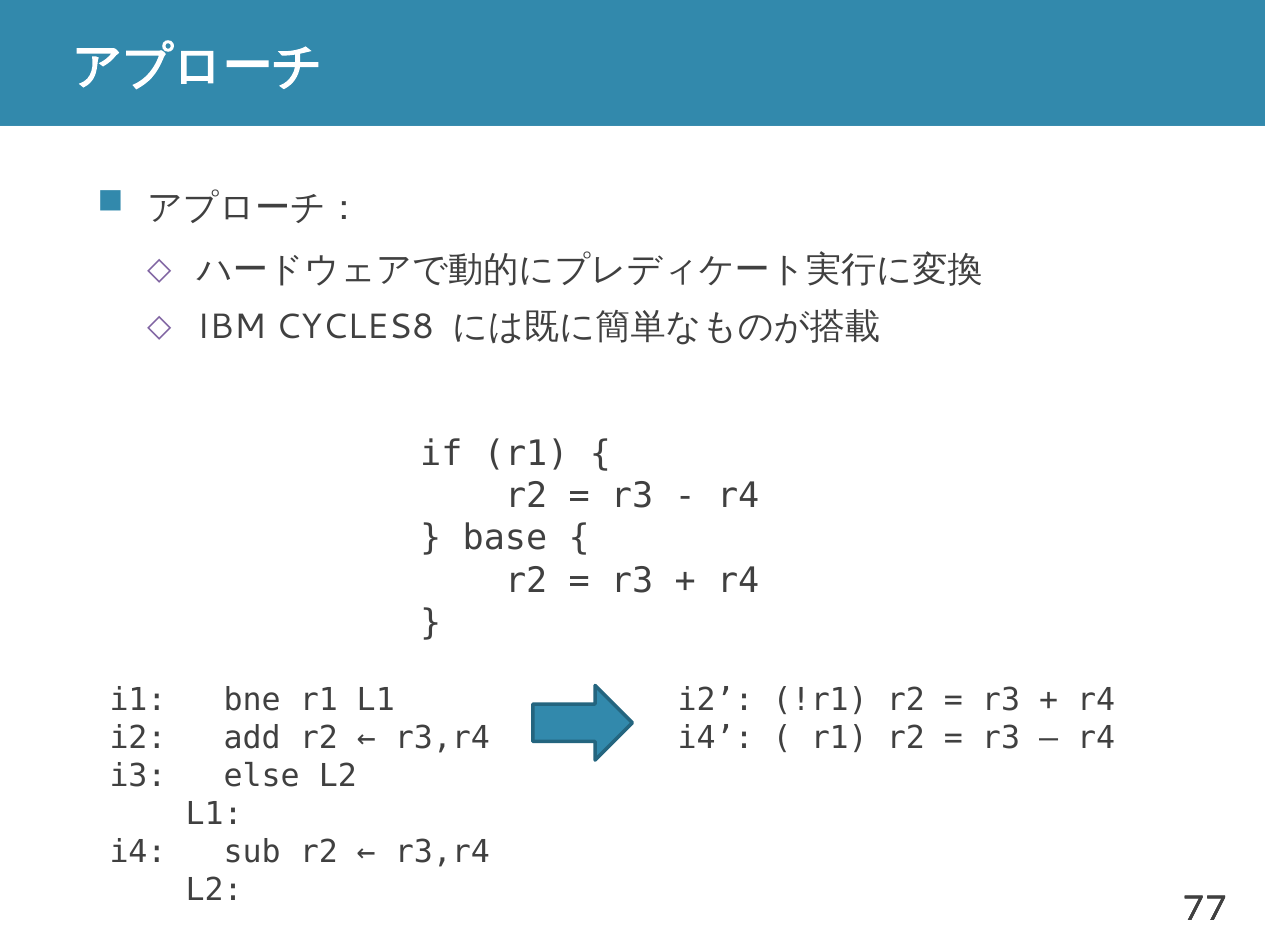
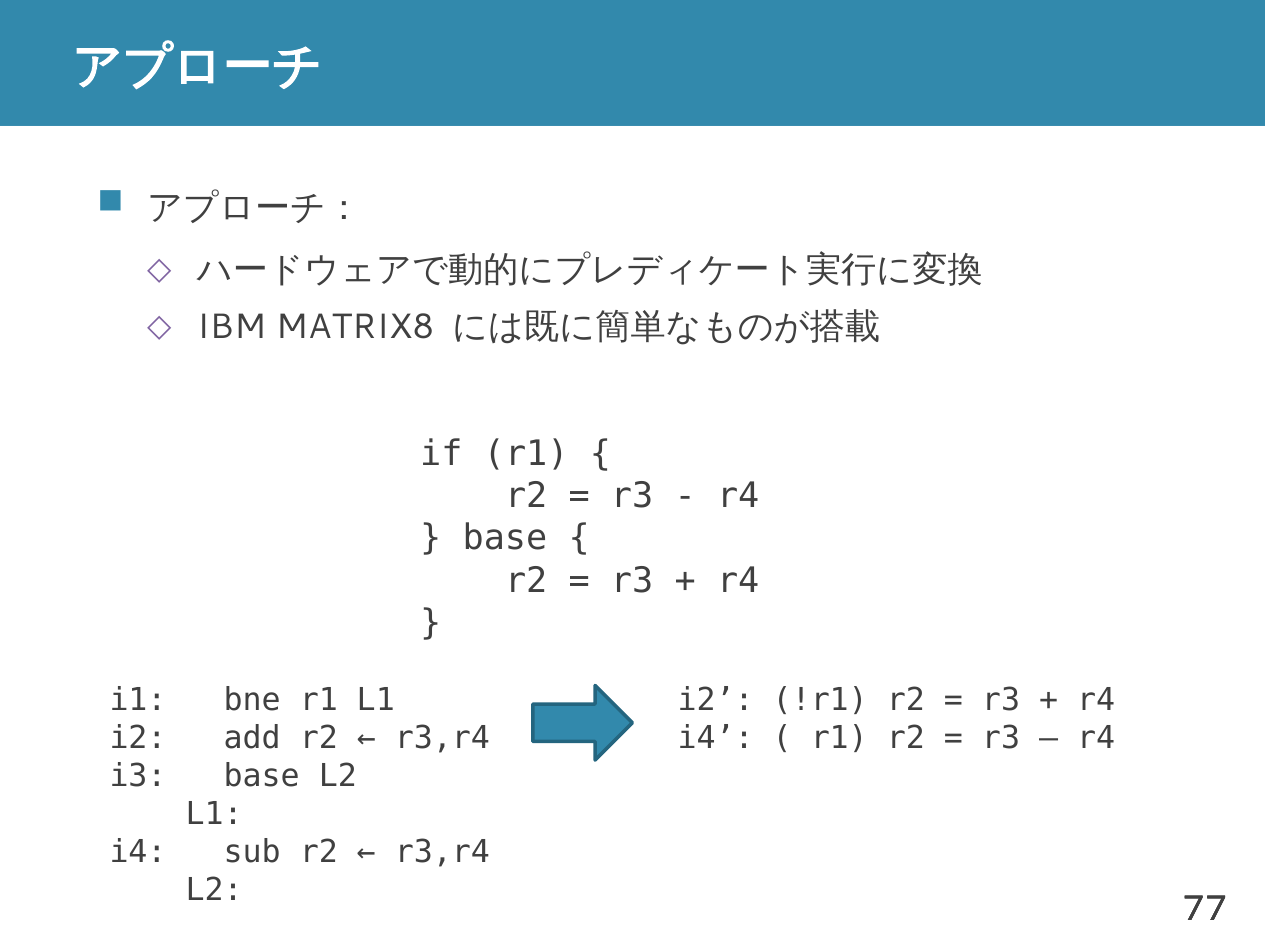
CYCLES8: CYCLES8 -> MATRIX8
i3 else: else -> base
